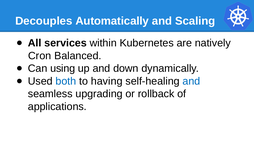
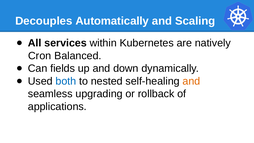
using: using -> fields
having: having -> nested
and at (191, 81) colour: blue -> orange
